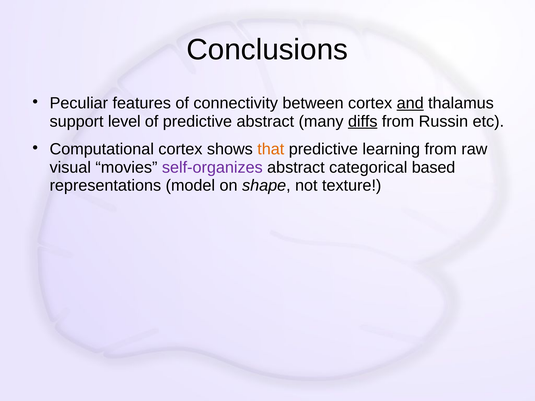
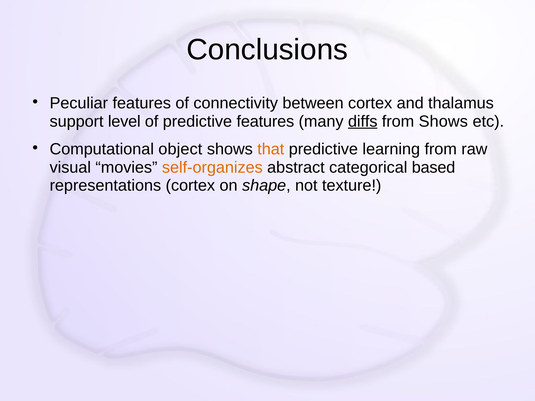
and underline: present -> none
predictive abstract: abstract -> features
from Russin: Russin -> Shows
Computational cortex: cortex -> object
self-organizes colour: purple -> orange
representations model: model -> cortex
